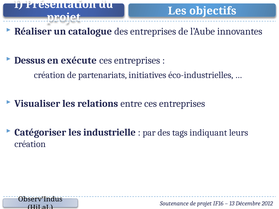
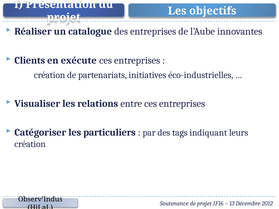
Dessus: Dessus -> Clients
industrielle: industrielle -> particuliers
